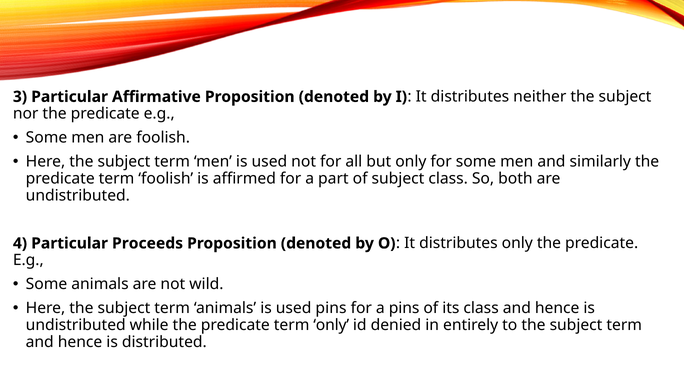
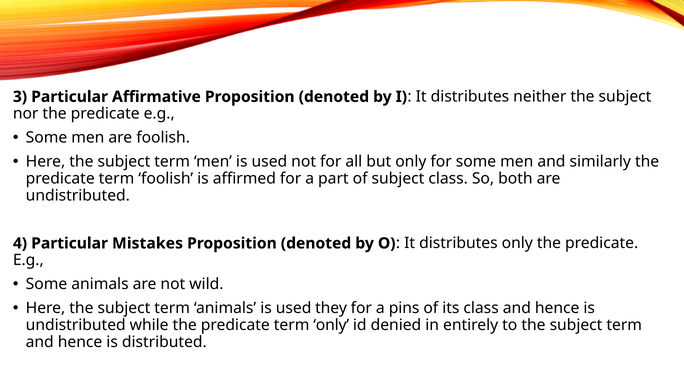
Proceeds: Proceeds -> Mistakes
used pins: pins -> they
